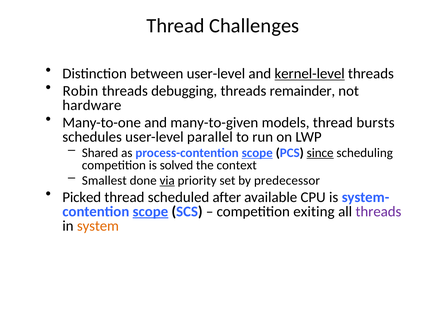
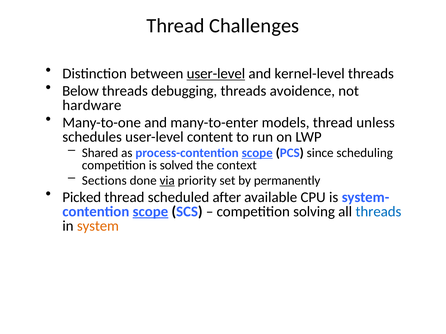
user-level at (216, 74) underline: none -> present
kernel-level underline: present -> none
Robin: Robin -> Below
remainder: remainder -> avoidence
many-to-given: many-to-given -> many-to-enter
bursts: bursts -> unless
parallel: parallel -> content
since underline: present -> none
Smallest: Smallest -> Sections
predecessor: predecessor -> permanently
exiting: exiting -> solving
threads at (378, 212) colour: purple -> blue
